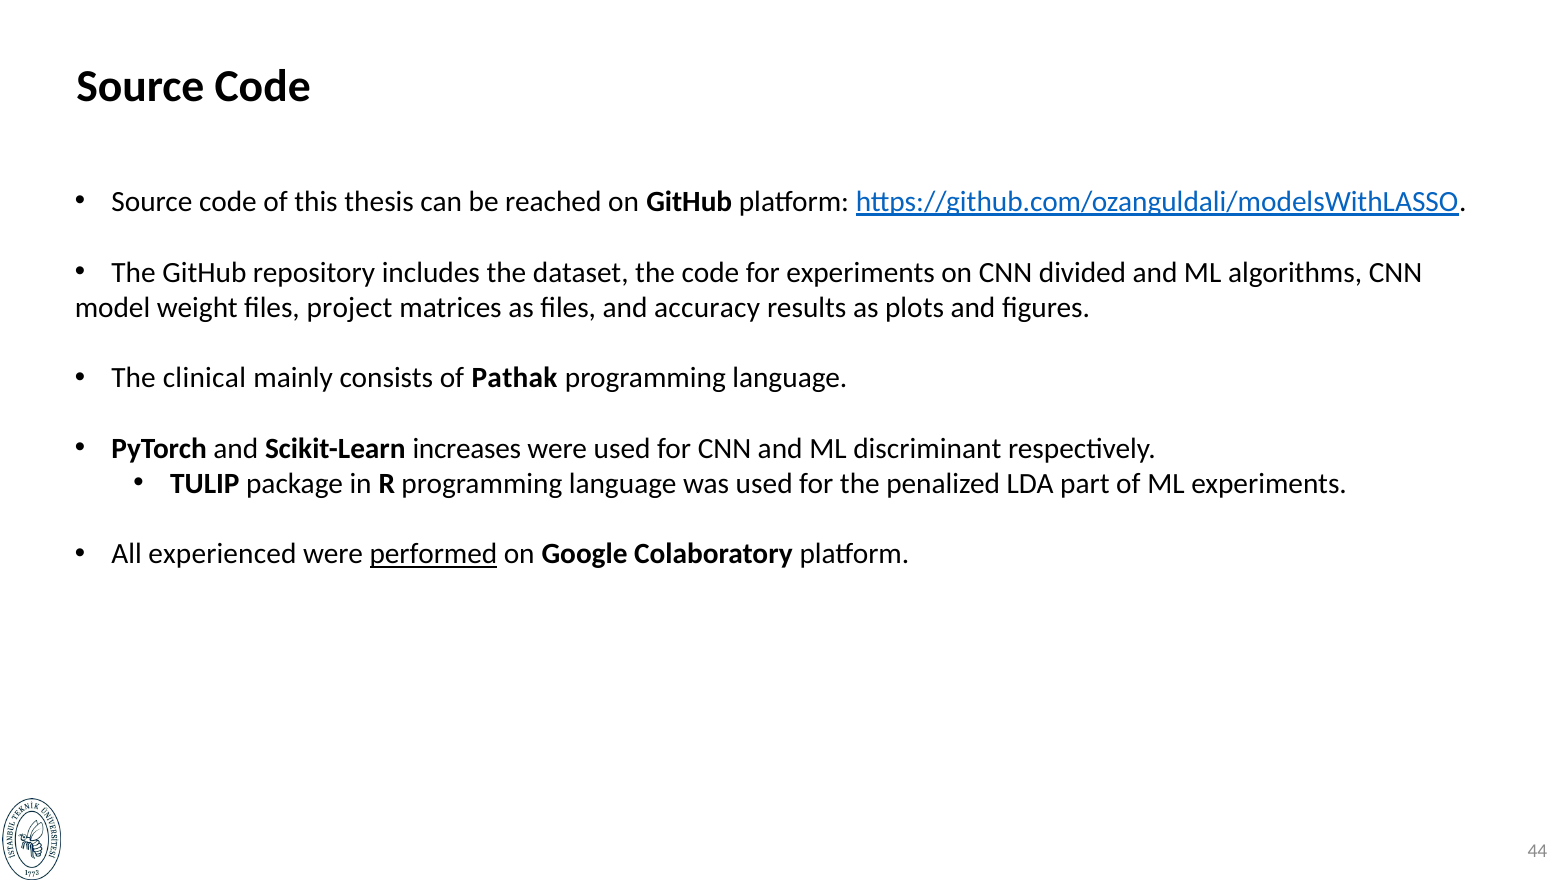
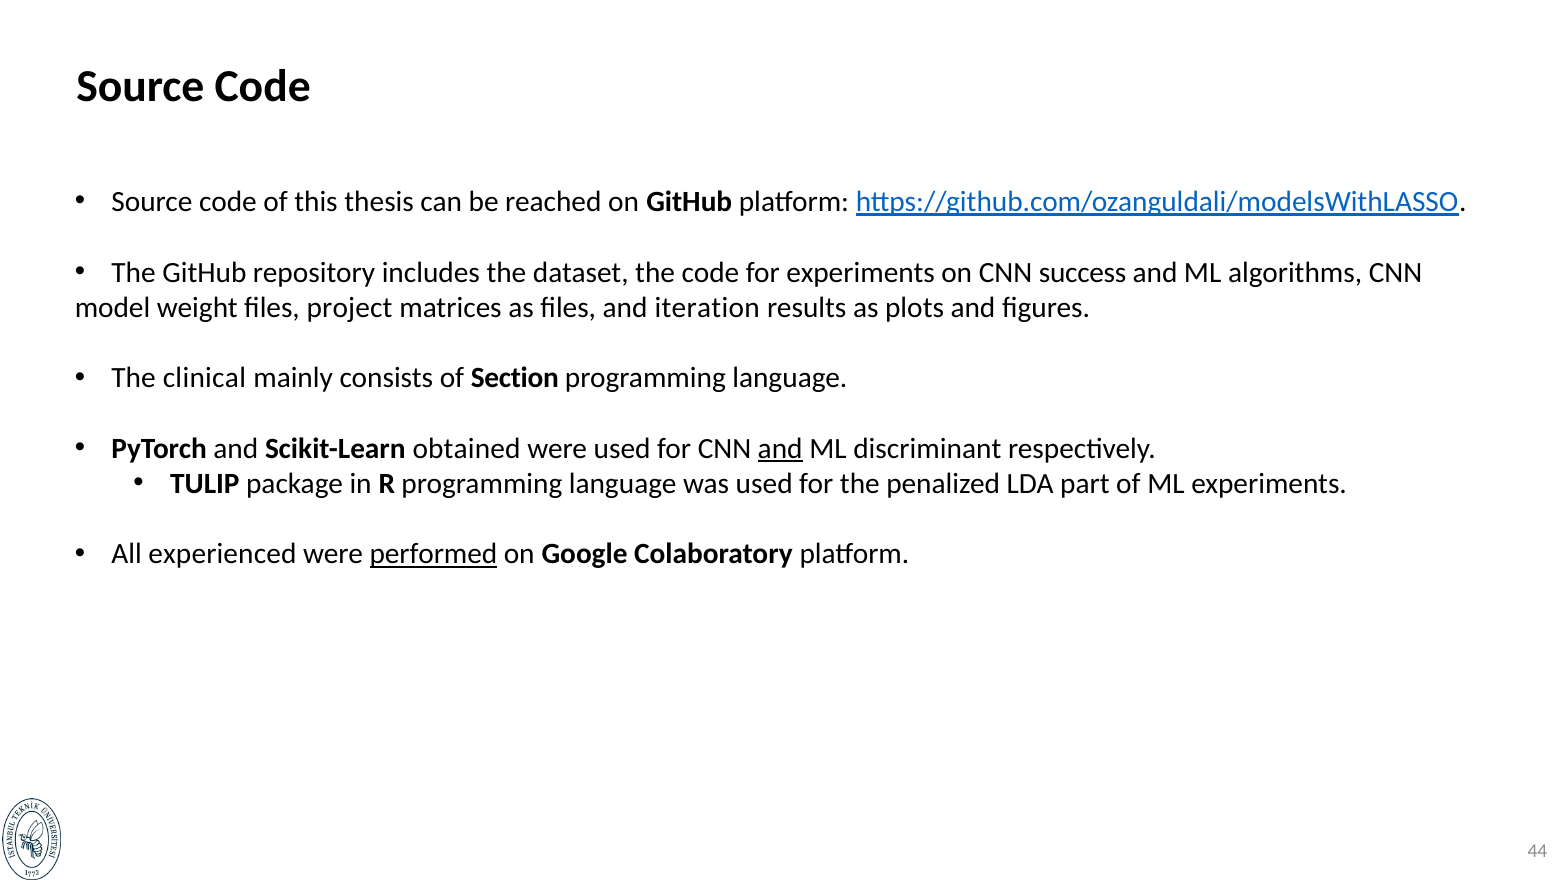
divided: divided -> success
accuracy: accuracy -> iteration
Pathak: Pathak -> Section
increases: increases -> obtained
and at (780, 449) underline: none -> present
